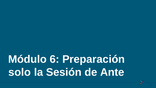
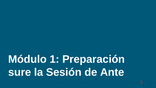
6: 6 -> 1
solo: solo -> sure
